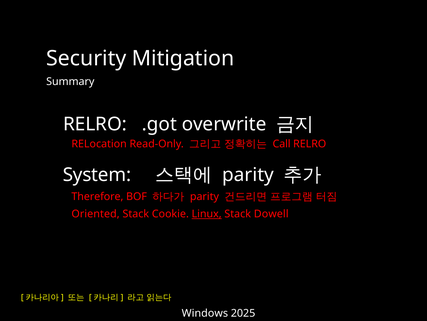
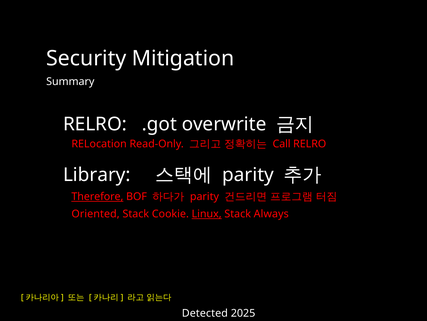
System: System -> Library
Therefore underline: none -> present
Dowell: Dowell -> Always
Windows: Windows -> Detected
